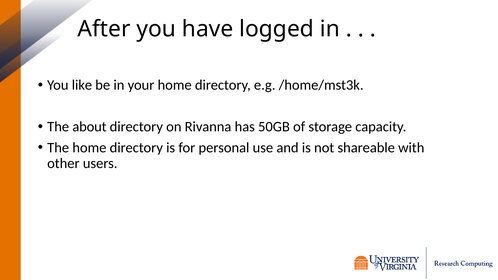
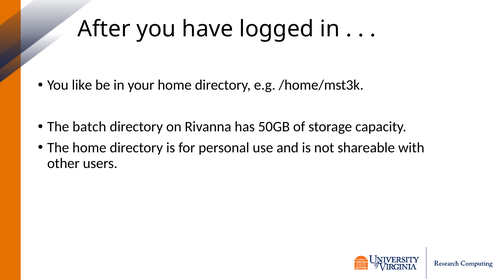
about: about -> batch
